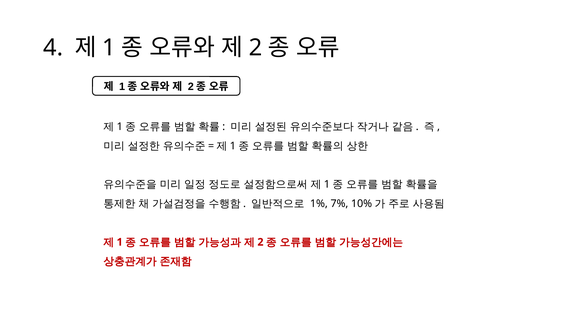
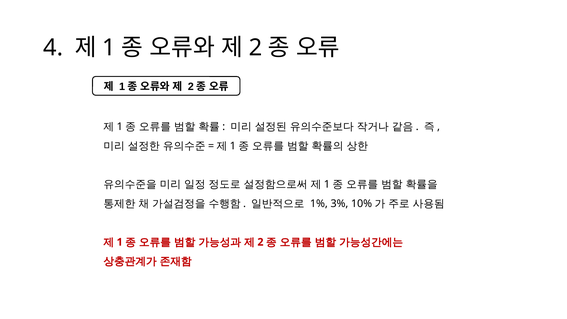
7%: 7% -> 3%
